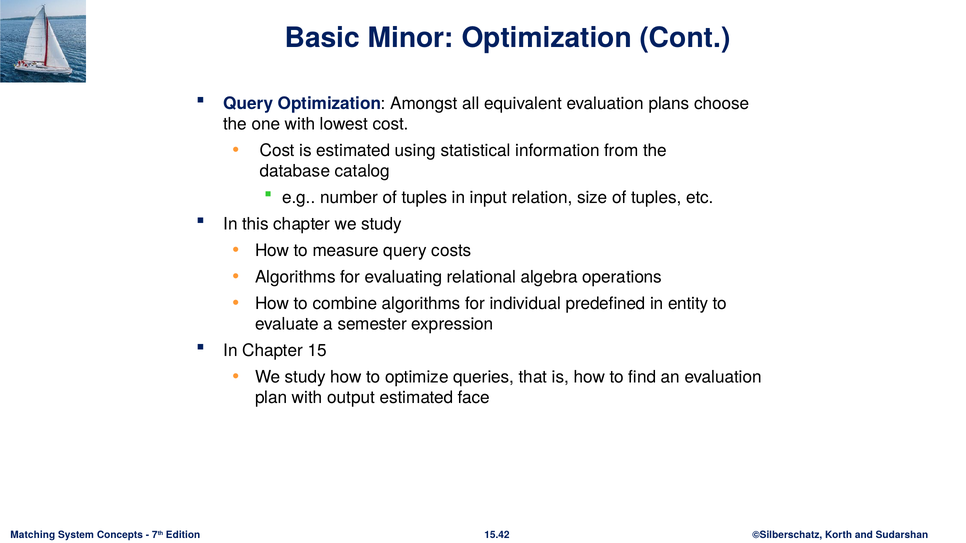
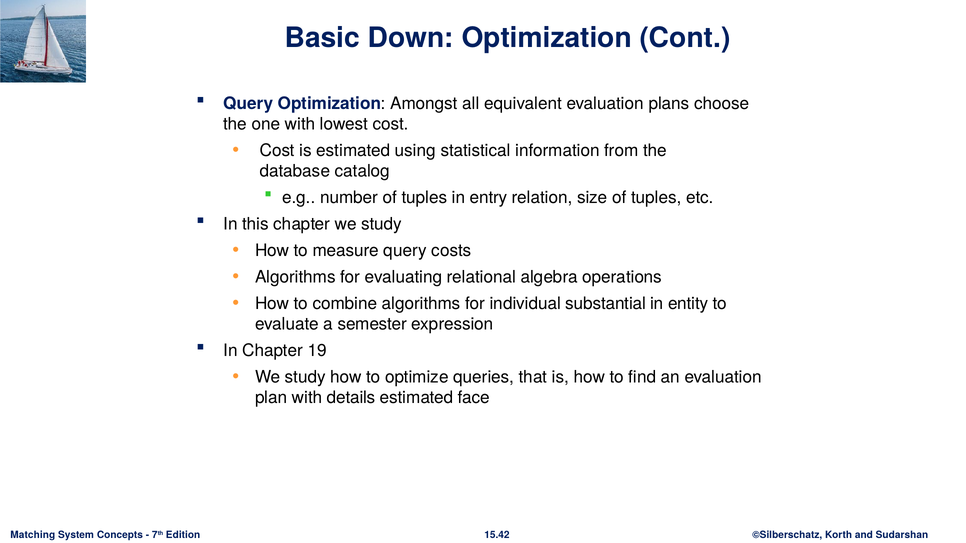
Minor: Minor -> Down
input: input -> entry
predefined: predefined -> substantial
15: 15 -> 19
output: output -> details
